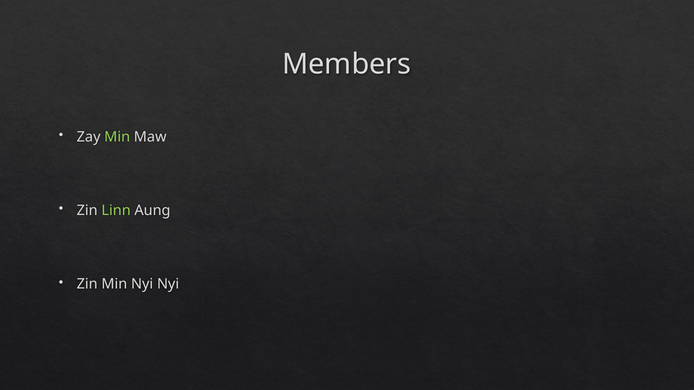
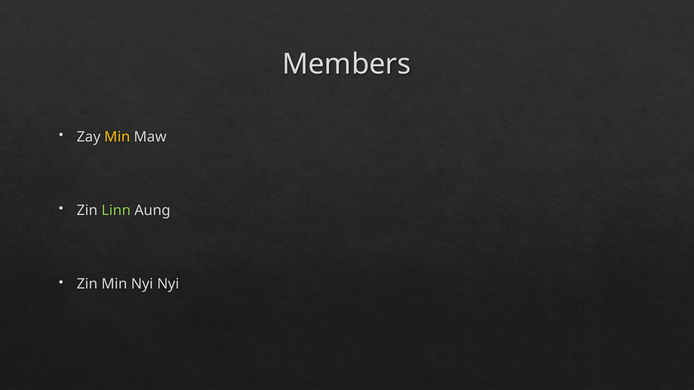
Min at (117, 137) colour: light green -> yellow
